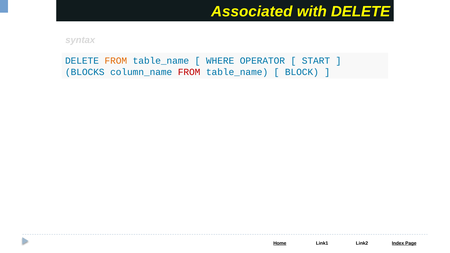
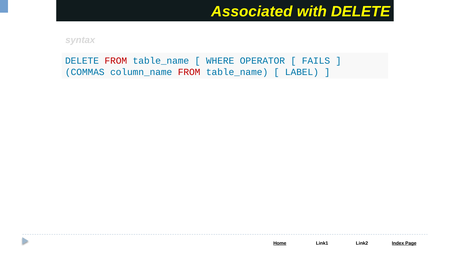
FROM at (116, 61) colour: orange -> red
START: START -> FAILS
BLOCKS: BLOCKS -> COMMAS
BLOCK: BLOCK -> LABEL
